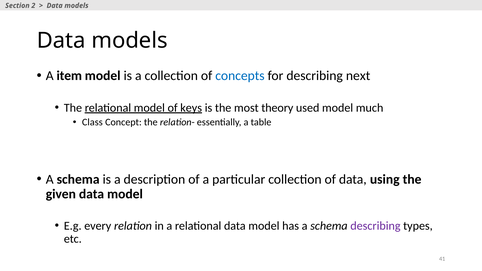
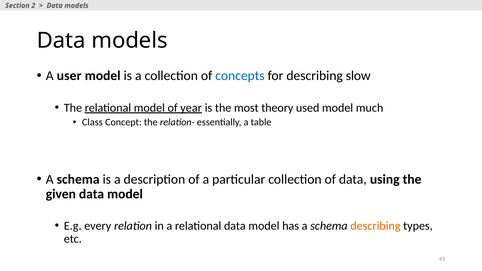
item: item -> user
next: next -> slow
keys: keys -> year
describing at (375, 226) colour: purple -> orange
